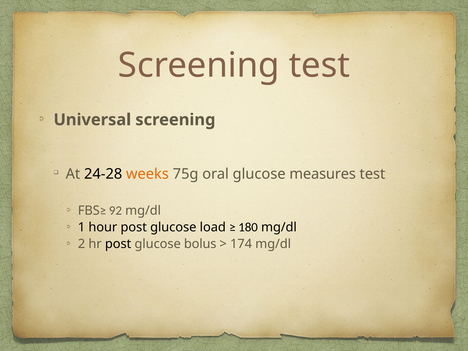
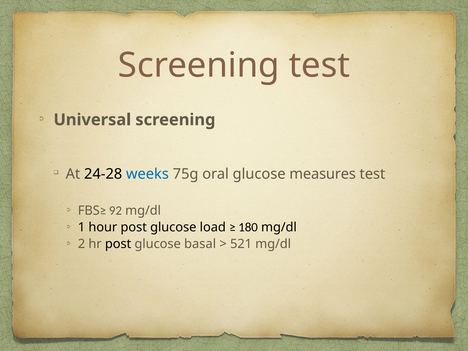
weeks colour: orange -> blue
bolus: bolus -> basal
174: 174 -> 521
